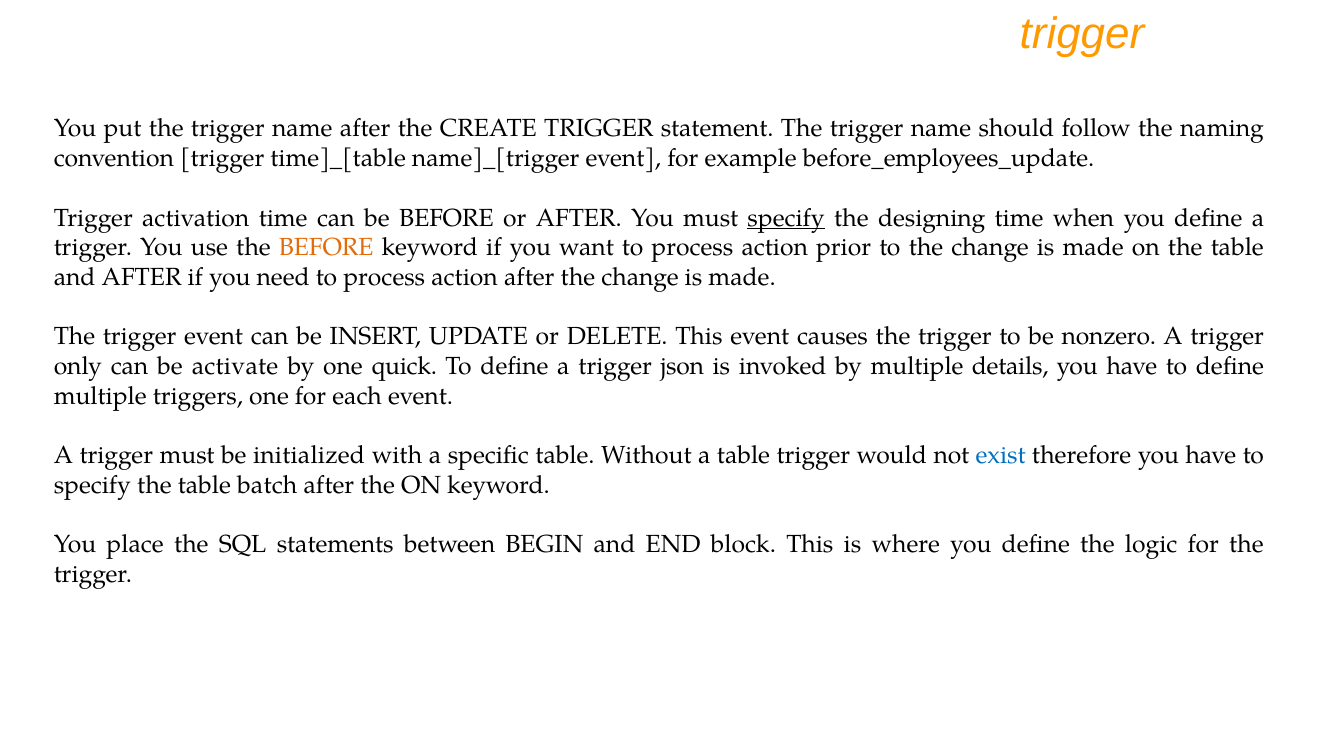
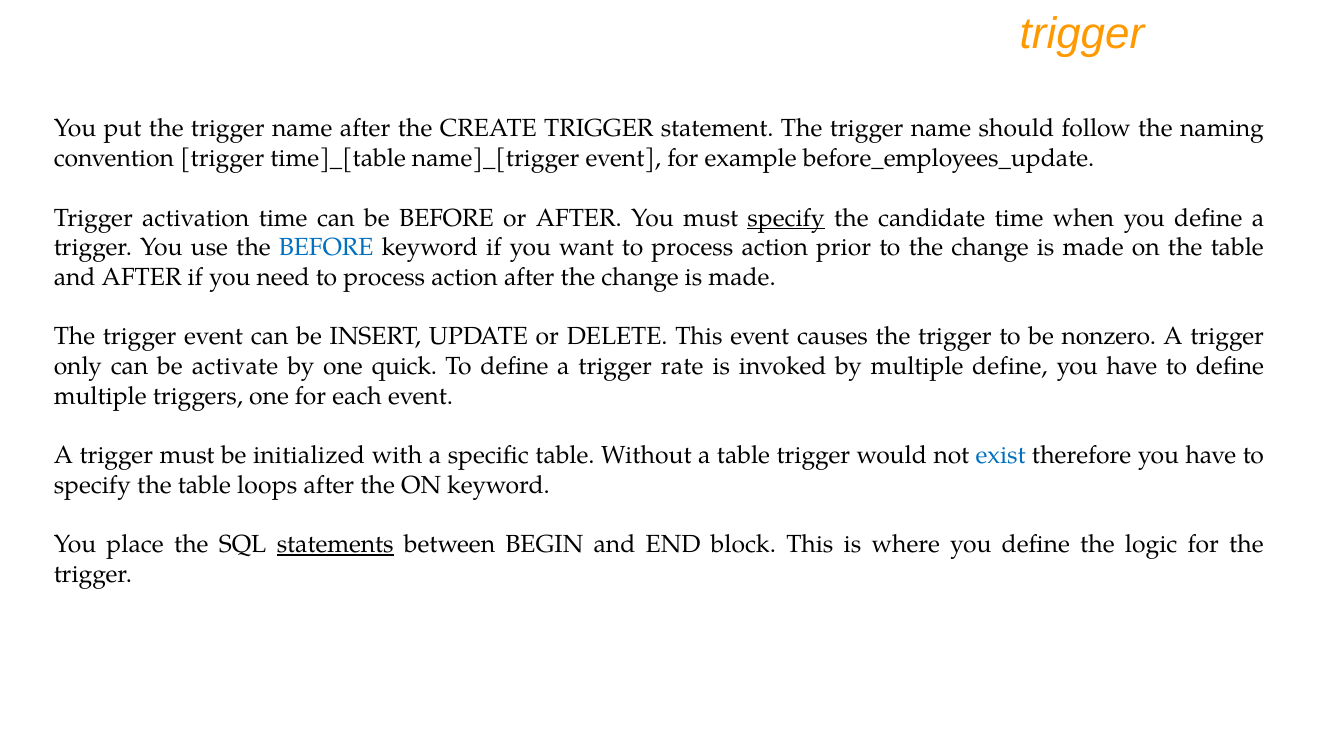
designing: designing -> candidate
BEFORE at (326, 248) colour: orange -> blue
json: json -> rate
multiple details: details -> define
batch: batch -> loops
statements underline: none -> present
